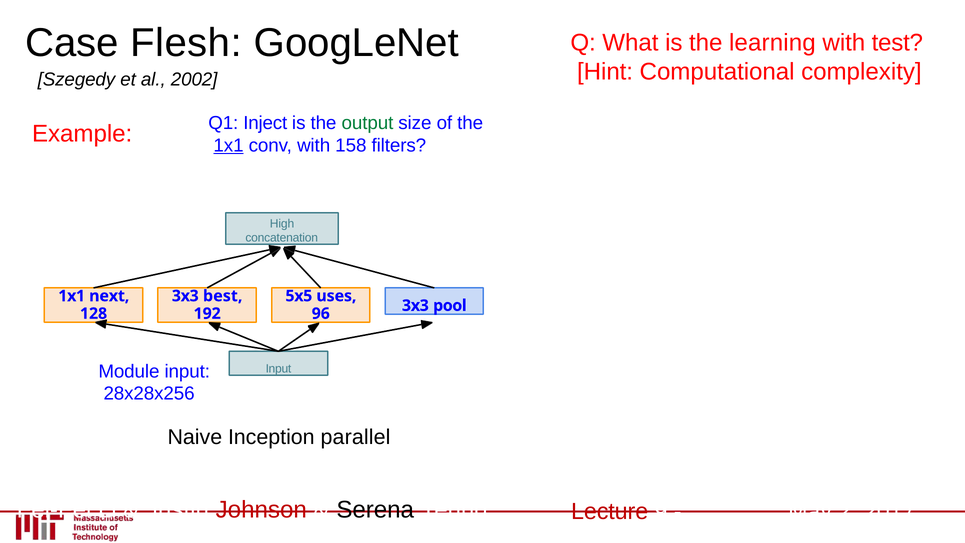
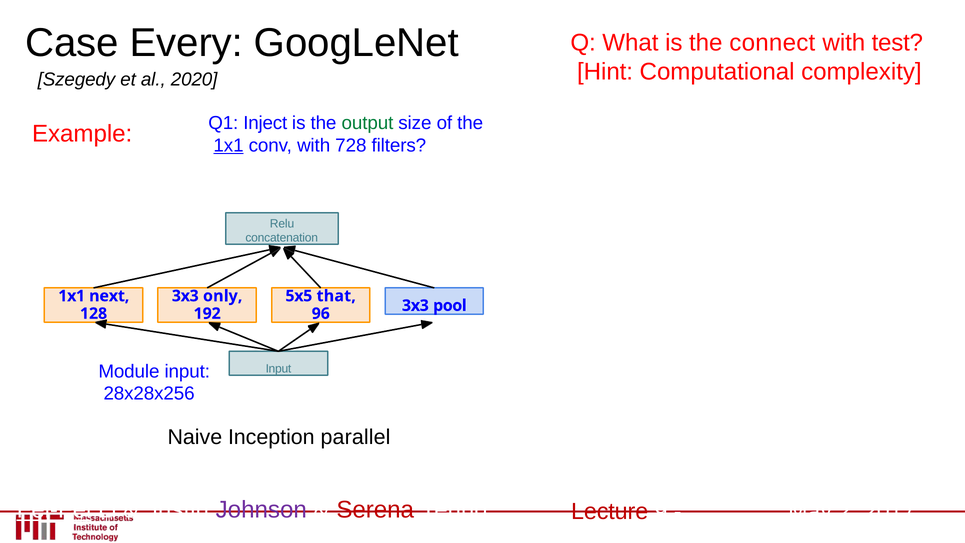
Flesh: Flesh -> Every
learning: learning -> connect
2002: 2002 -> 2020
158: 158 -> 728
High: High -> Relu
best: best -> only
uses: uses -> that
Fei-Fei underline: none -> present
Johnson colour: red -> purple
Serena colour: black -> red
